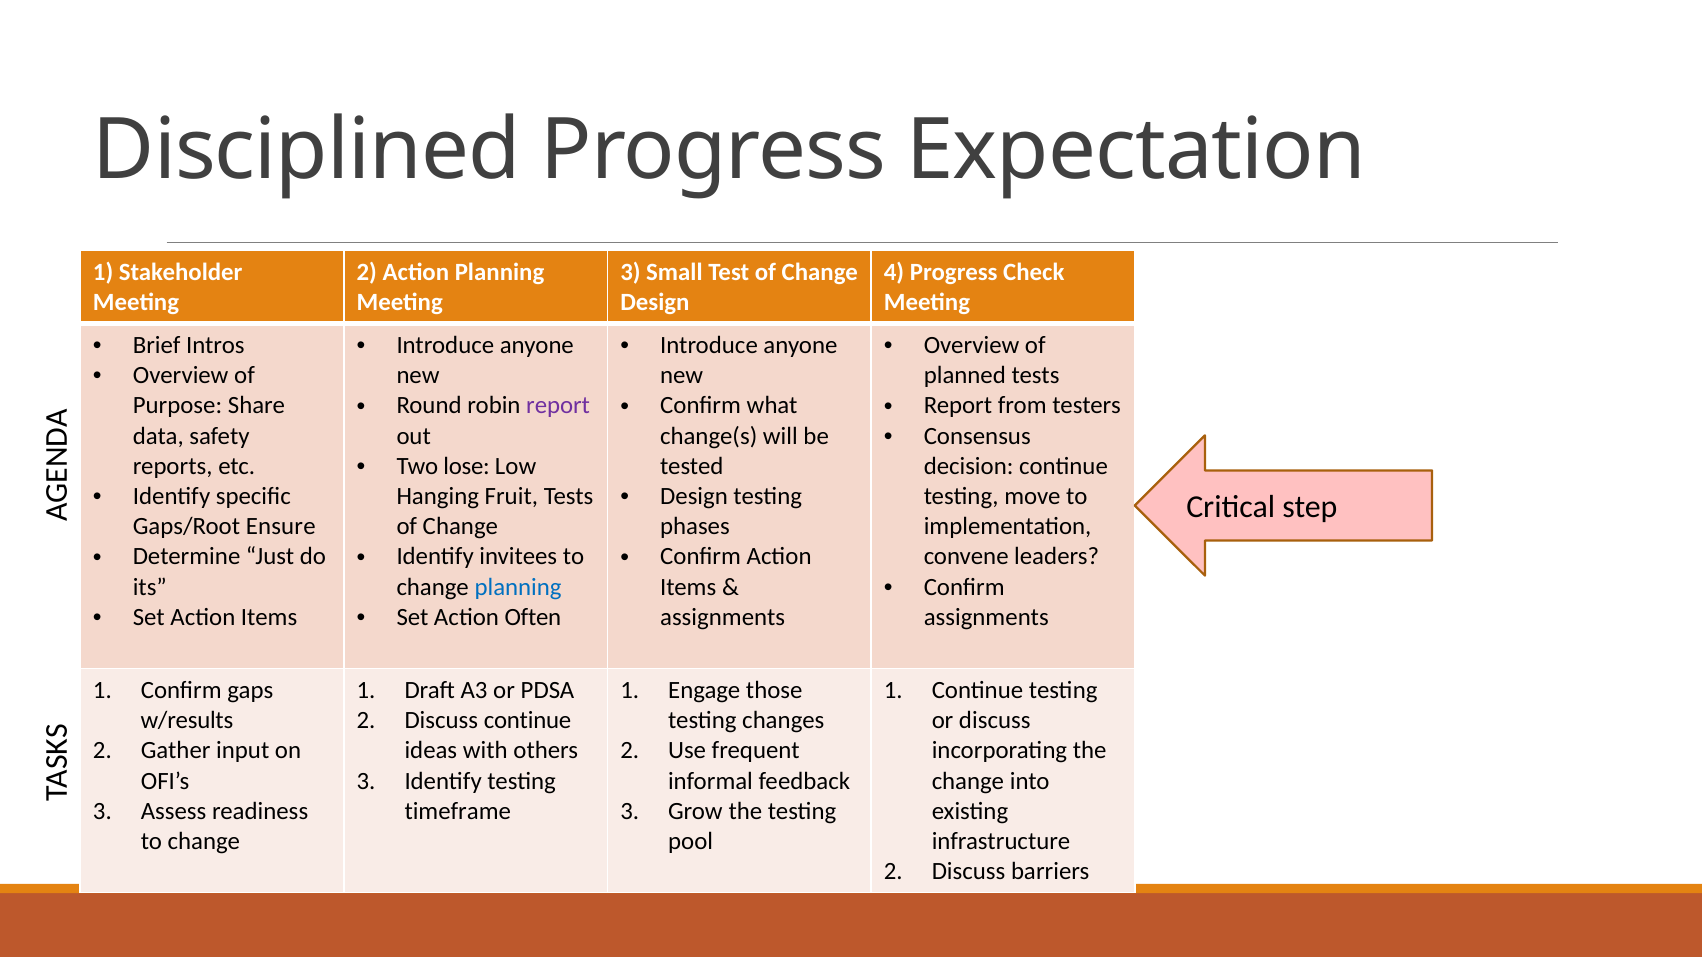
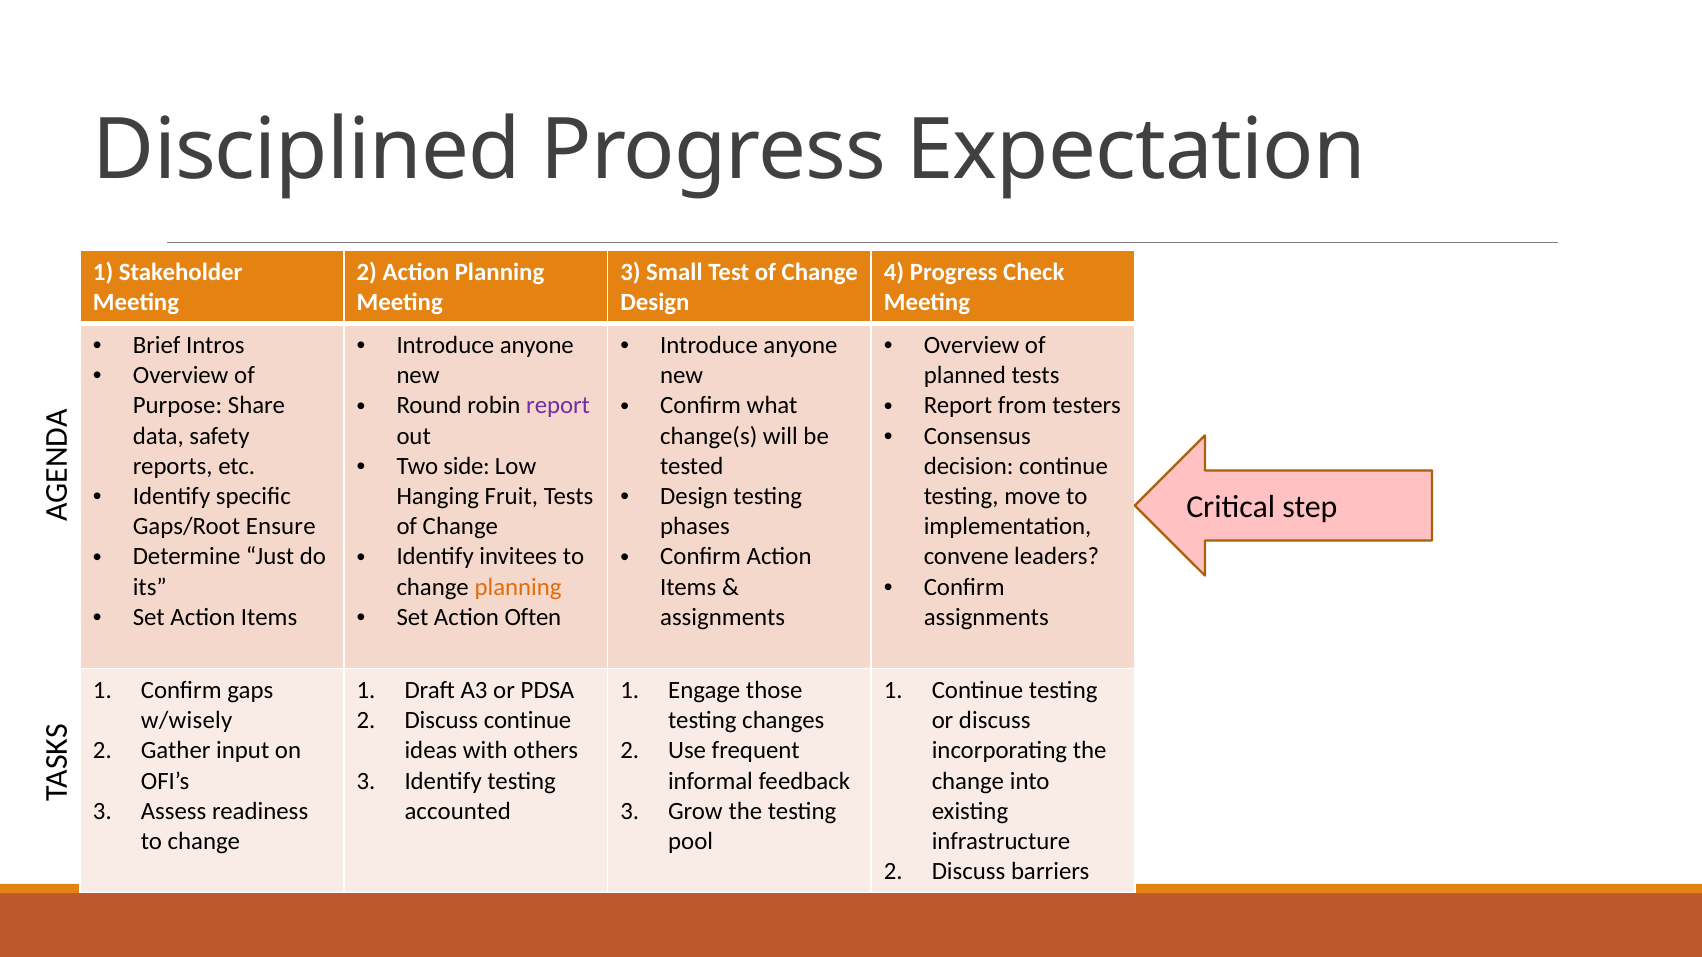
lose: lose -> side
planning at (518, 587) colour: blue -> orange
w/results: w/results -> w/wisely
timeframe: timeframe -> accounted
